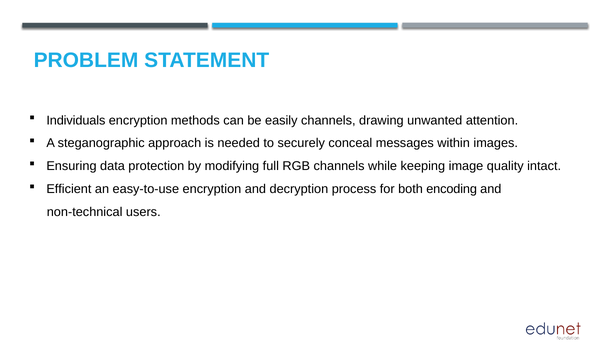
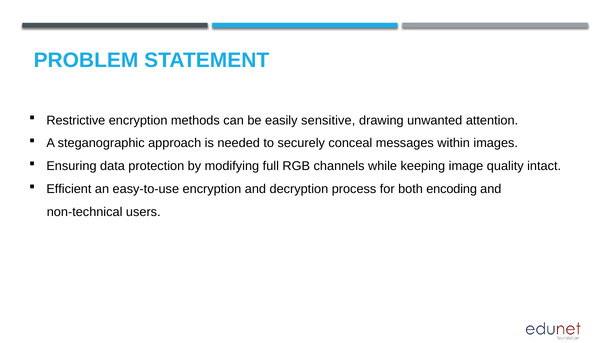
Individuals: Individuals -> Restrictive
easily channels: channels -> sensitive
